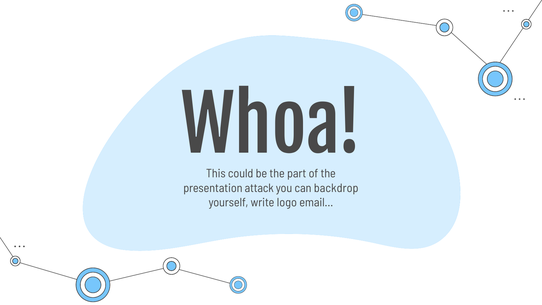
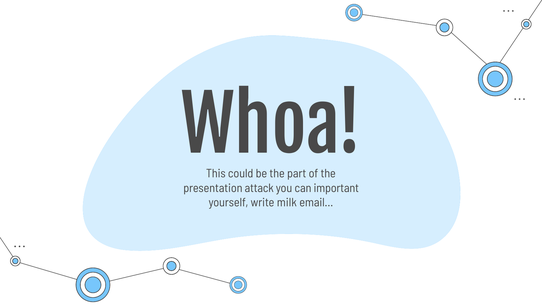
backdrop: backdrop -> important
logo: logo -> milk
